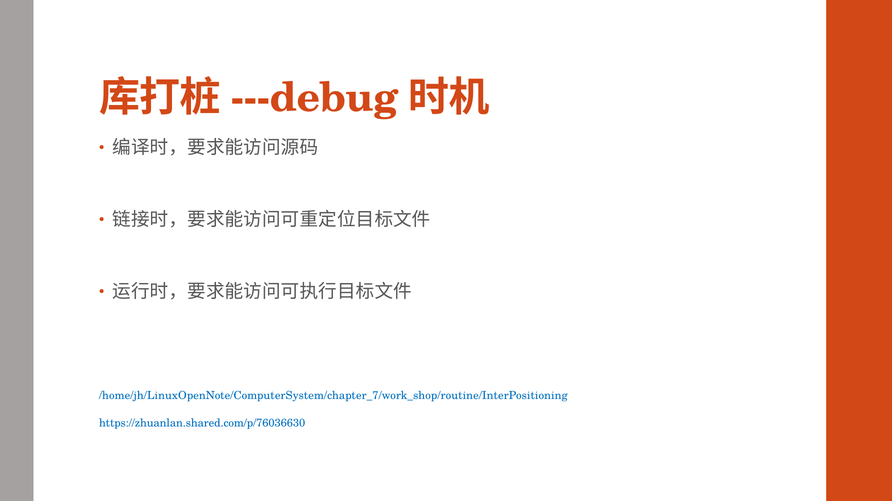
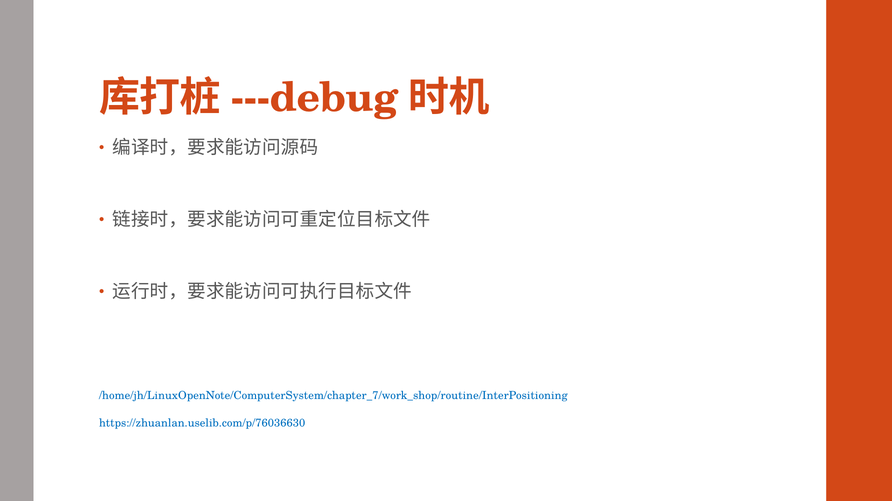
https://zhuanlan.shared.com/p/76036630: https://zhuanlan.shared.com/p/76036630 -> https://zhuanlan.uselib.com/p/76036630
